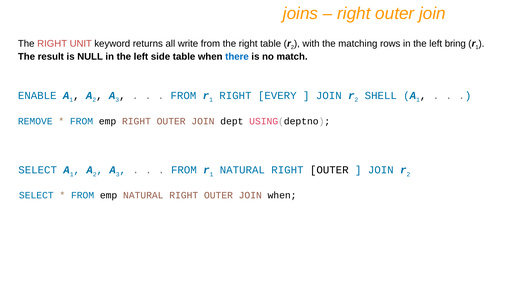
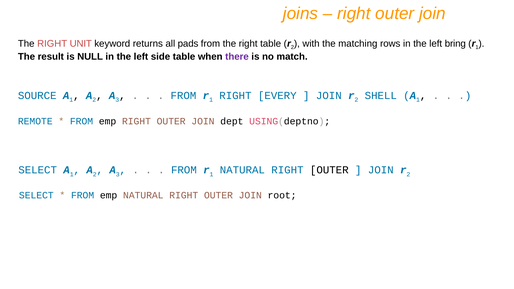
write: write -> pads
there colour: blue -> purple
ENABLE: ENABLE -> SOURCE
REMOVE: REMOVE -> REMOTE
JOIN when: when -> root
